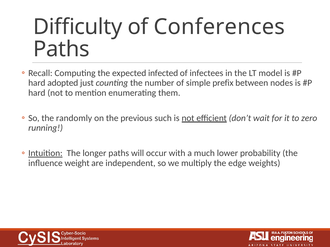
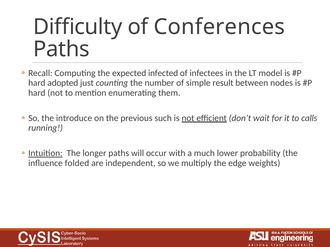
prefix: prefix -> result
randomly: randomly -> introduce
zero: zero -> calls
weight: weight -> folded
